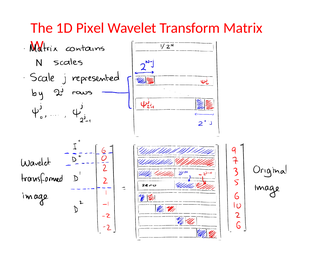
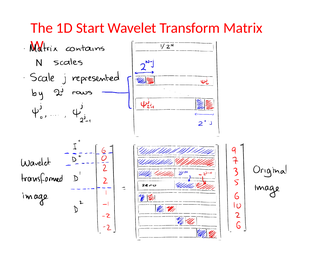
Pixel: Pixel -> Start
